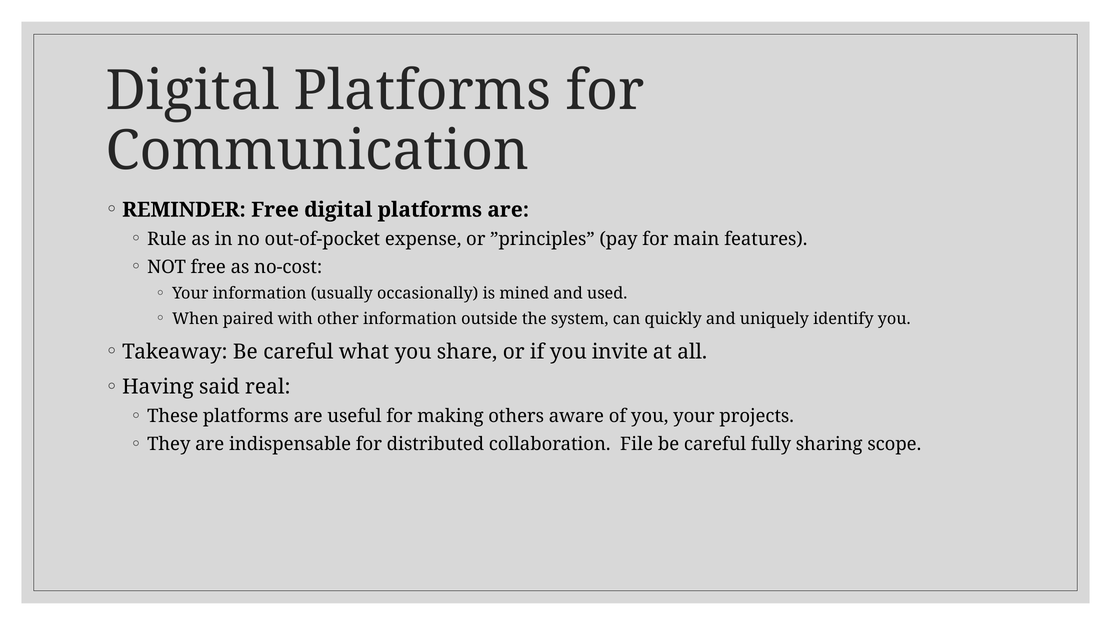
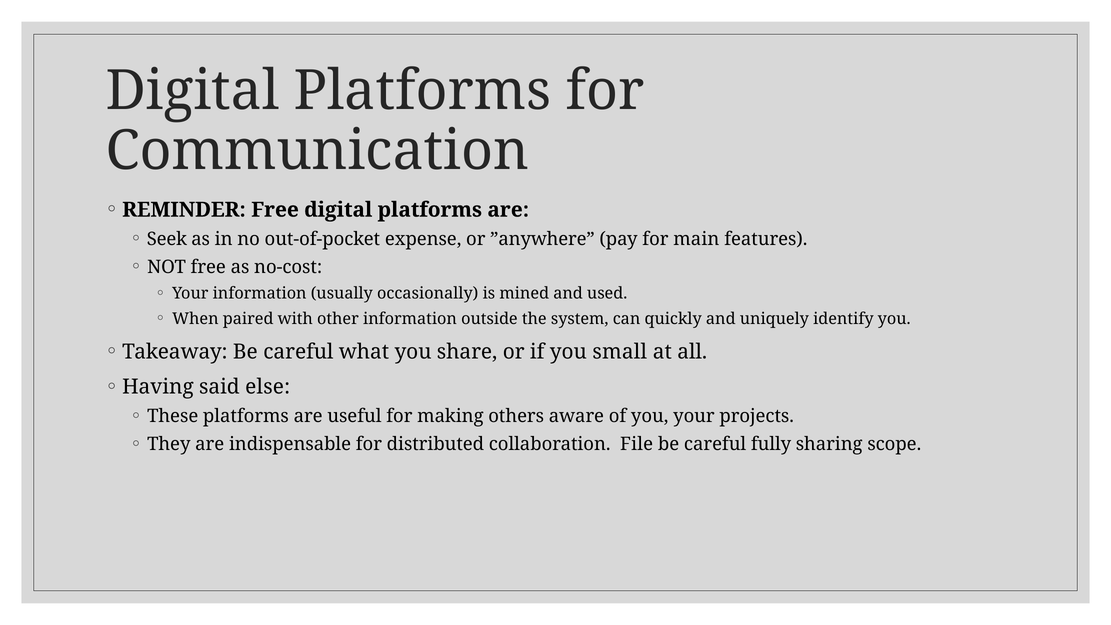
Rule: Rule -> Seek
”principles: ”principles -> ”anywhere
invite: invite -> small
real: real -> else
